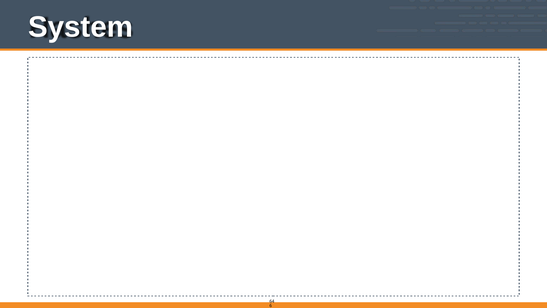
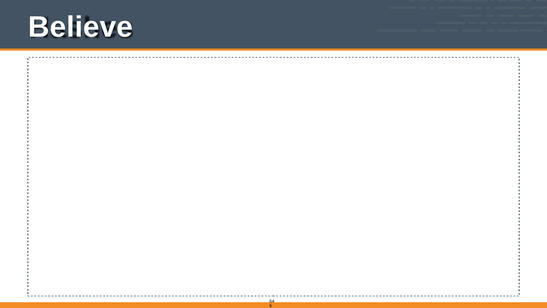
System: System -> Believe
